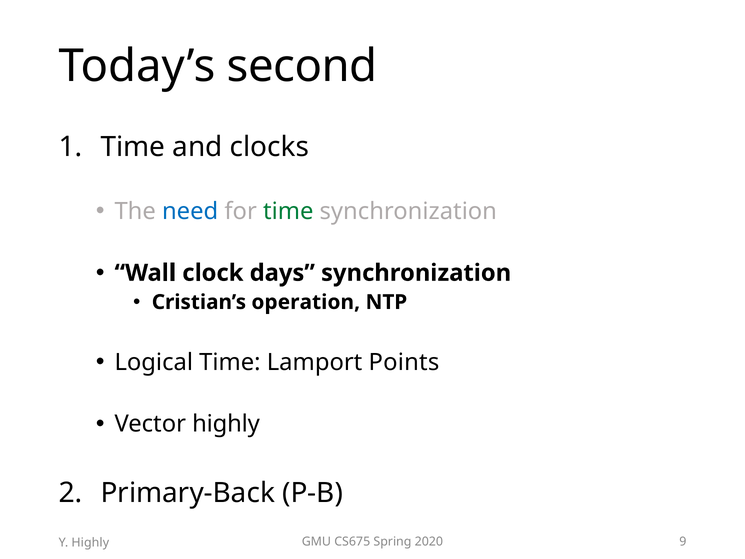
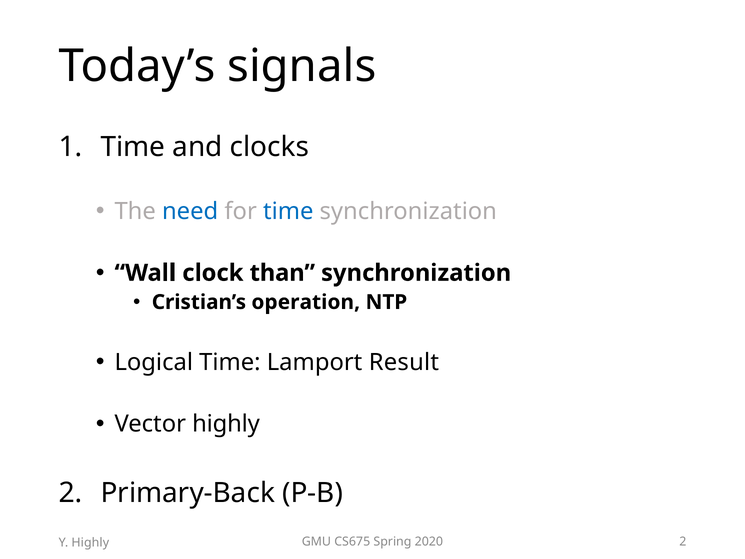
second: second -> signals
time at (288, 211) colour: green -> blue
days: days -> than
Points: Points -> Result
2020 9: 9 -> 2
